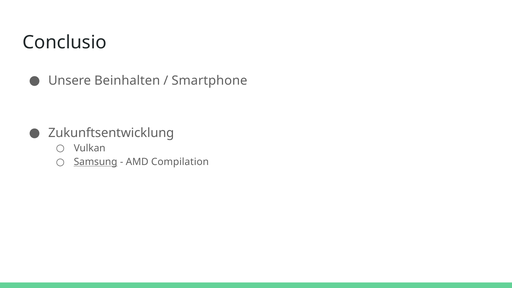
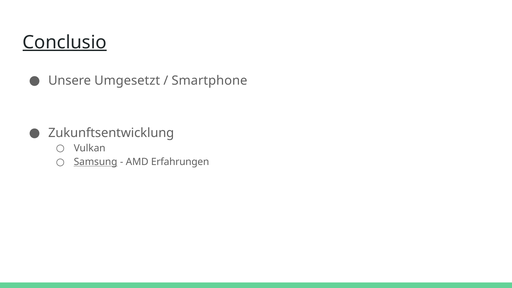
Conclusio underline: none -> present
Beinhalten: Beinhalten -> Umgesetzt
Compilation: Compilation -> Erfahrungen
